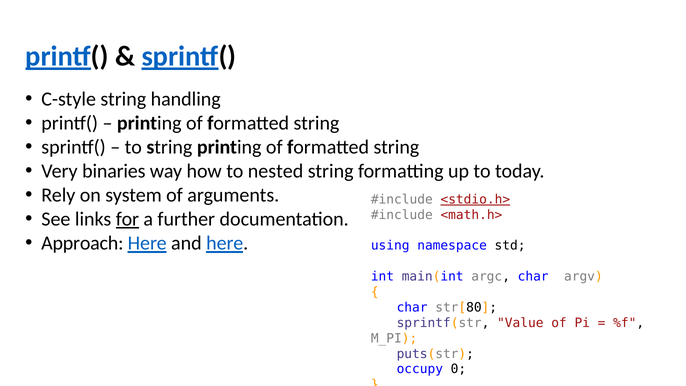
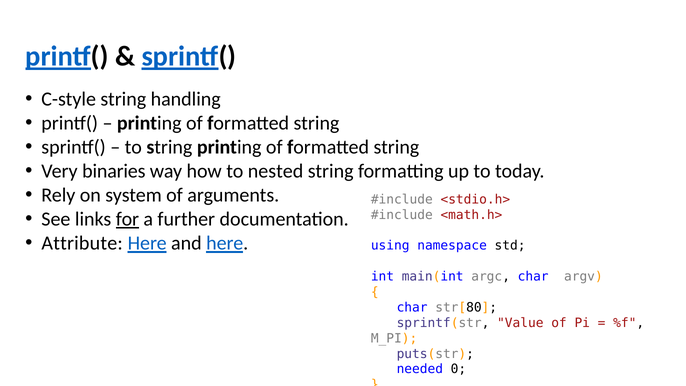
<stdio.h> underline: present -> none
Approach: Approach -> Attribute
occupy: occupy -> needed
